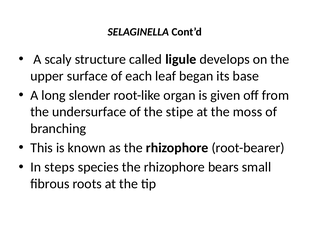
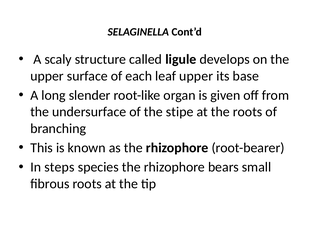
leaf began: began -> upper
the moss: moss -> roots
